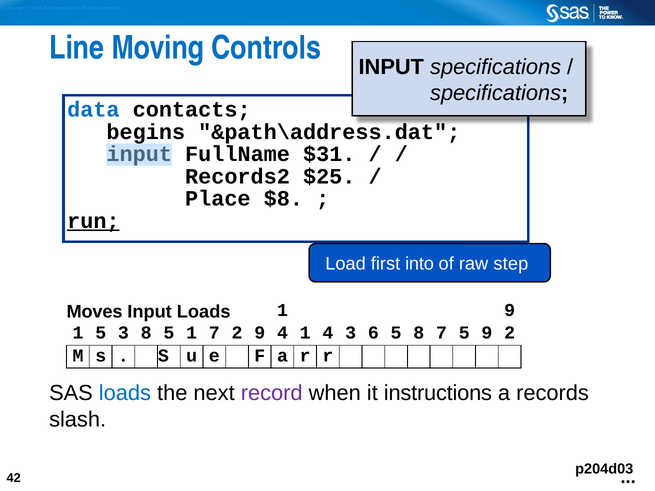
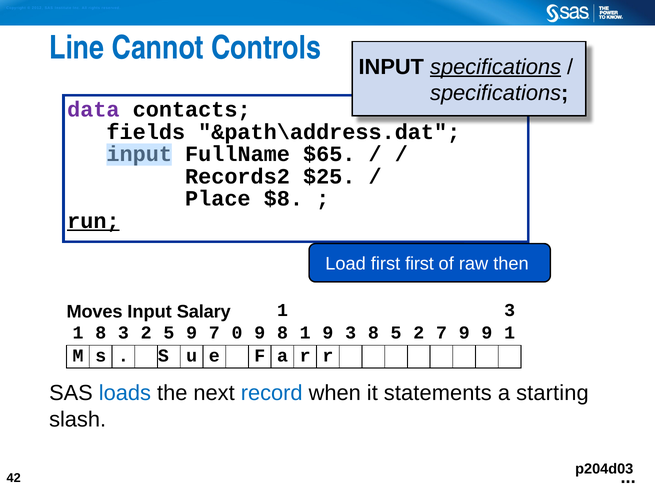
Moving: Moving -> Cannot
specifications at (496, 67) underline: none -> present
data colour: blue -> purple
begins: begins -> fields
$31: $31 -> $65
first into: into -> first
step: step -> then
Input Loads: Loads -> Salary
1 9: 9 -> 3
1 5: 5 -> 8
3 8: 8 -> 2
5 1: 1 -> 9
7 2: 2 -> 0
9 4: 4 -> 8
1 4: 4 -> 9
3 6: 6 -> 8
5 8: 8 -> 2
7 5: 5 -> 9
9 2: 2 -> 1
record colour: purple -> blue
instructions: instructions -> statements
records: records -> starting
